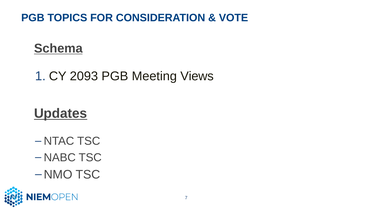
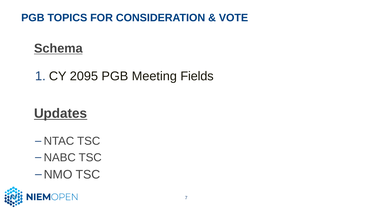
2093: 2093 -> 2095
Views: Views -> Fields
